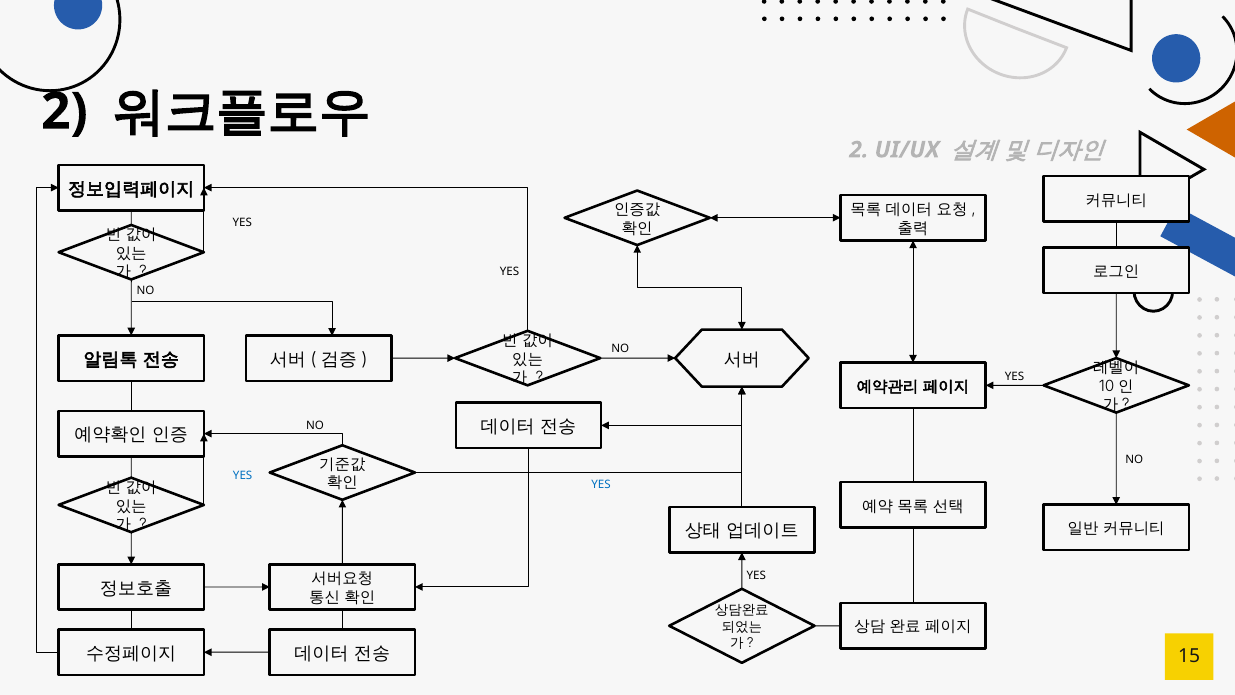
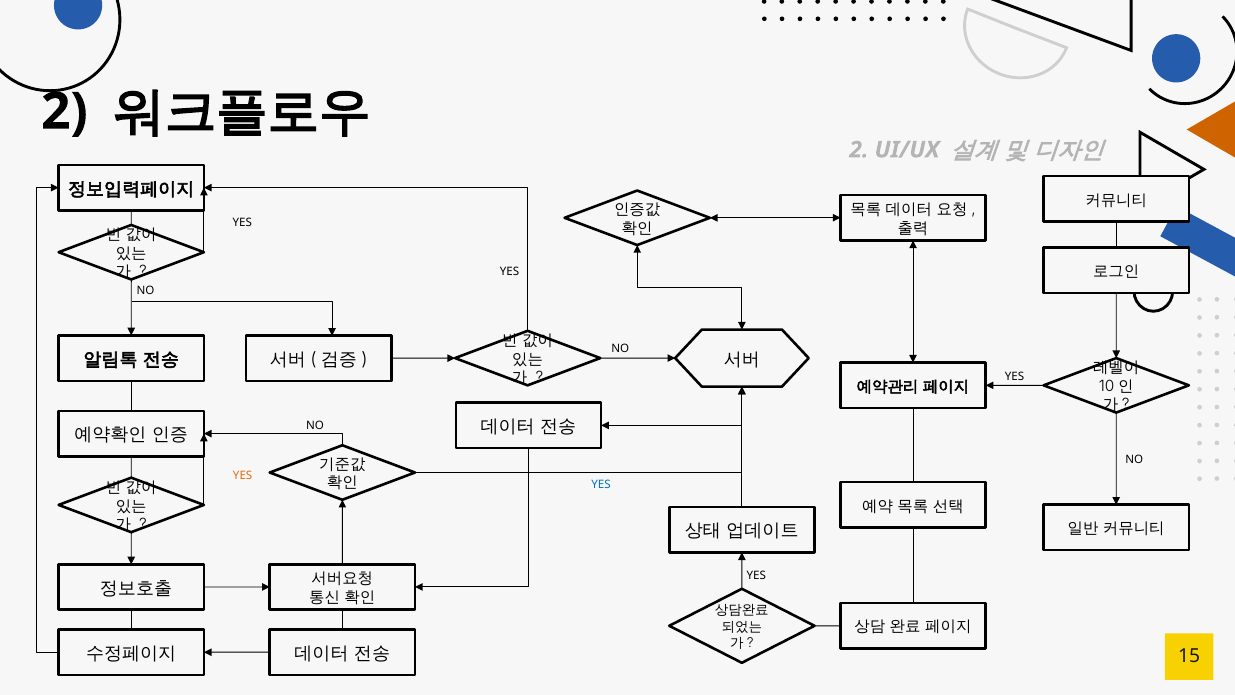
YES at (243, 475) colour: blue -> orange
